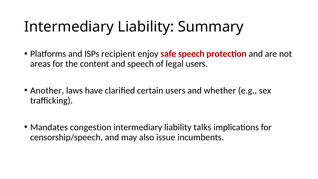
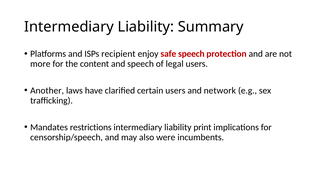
areas: areas -> more
whether: whether -> network
congestion: congestion -> restrictions
talks: talks -> print
issue: issue -> were
